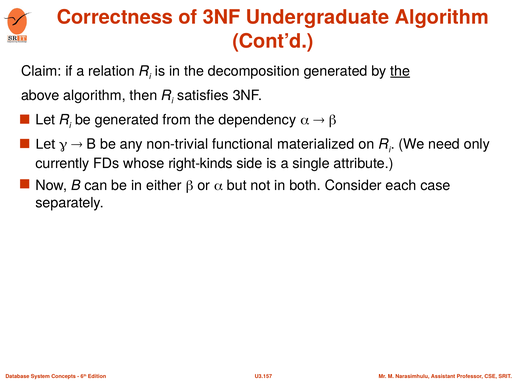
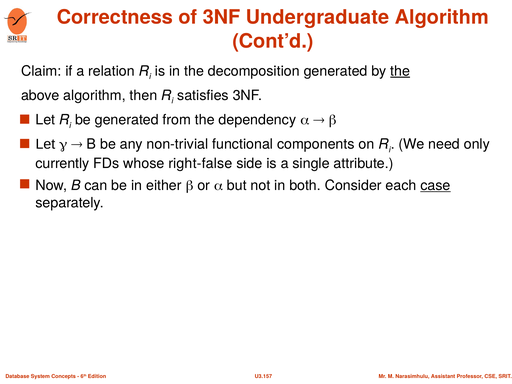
materialized: materialized -> components
right-kinds: right-kinds -> right-false
case underline: none -> present
